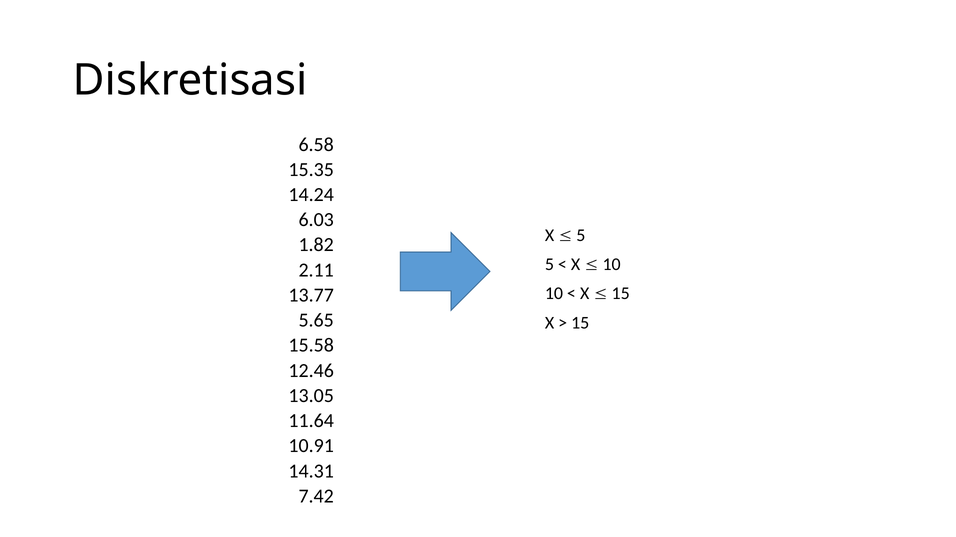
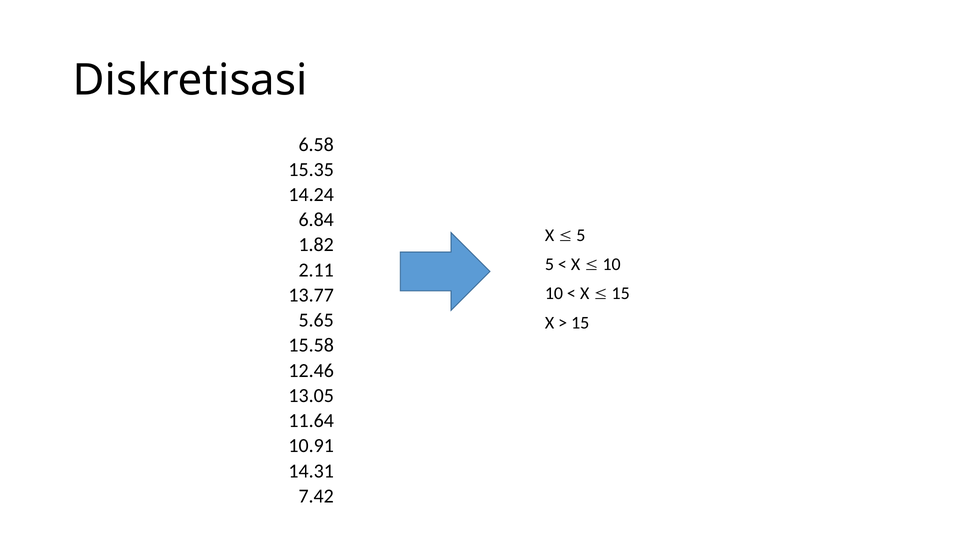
6.03: 6.03 -> 6.84
